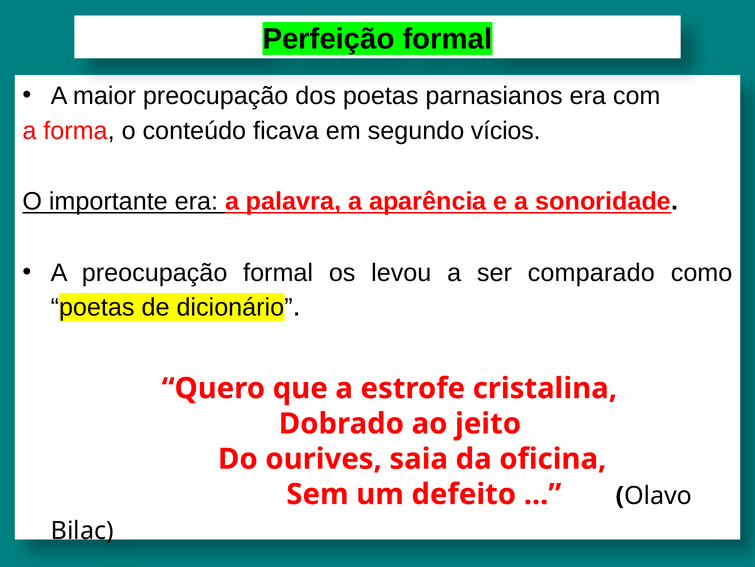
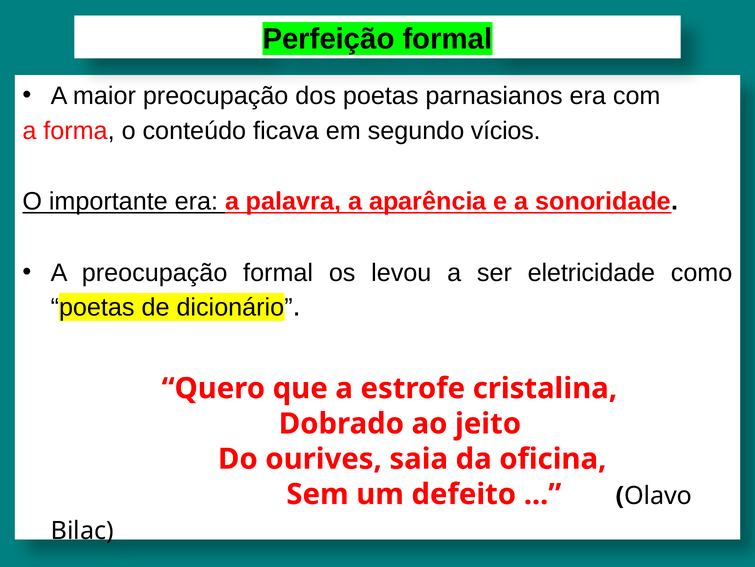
comparado: comparado -> eletricidade
